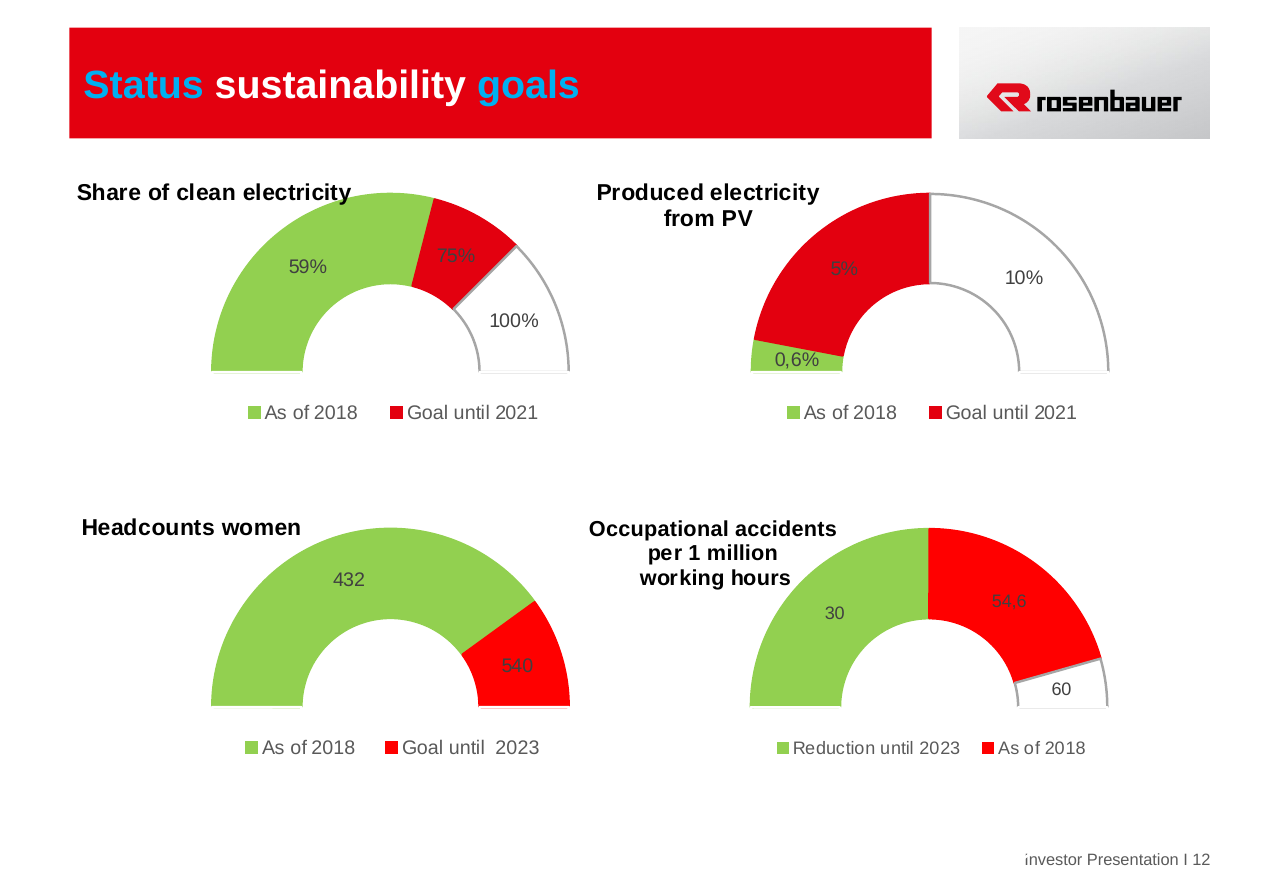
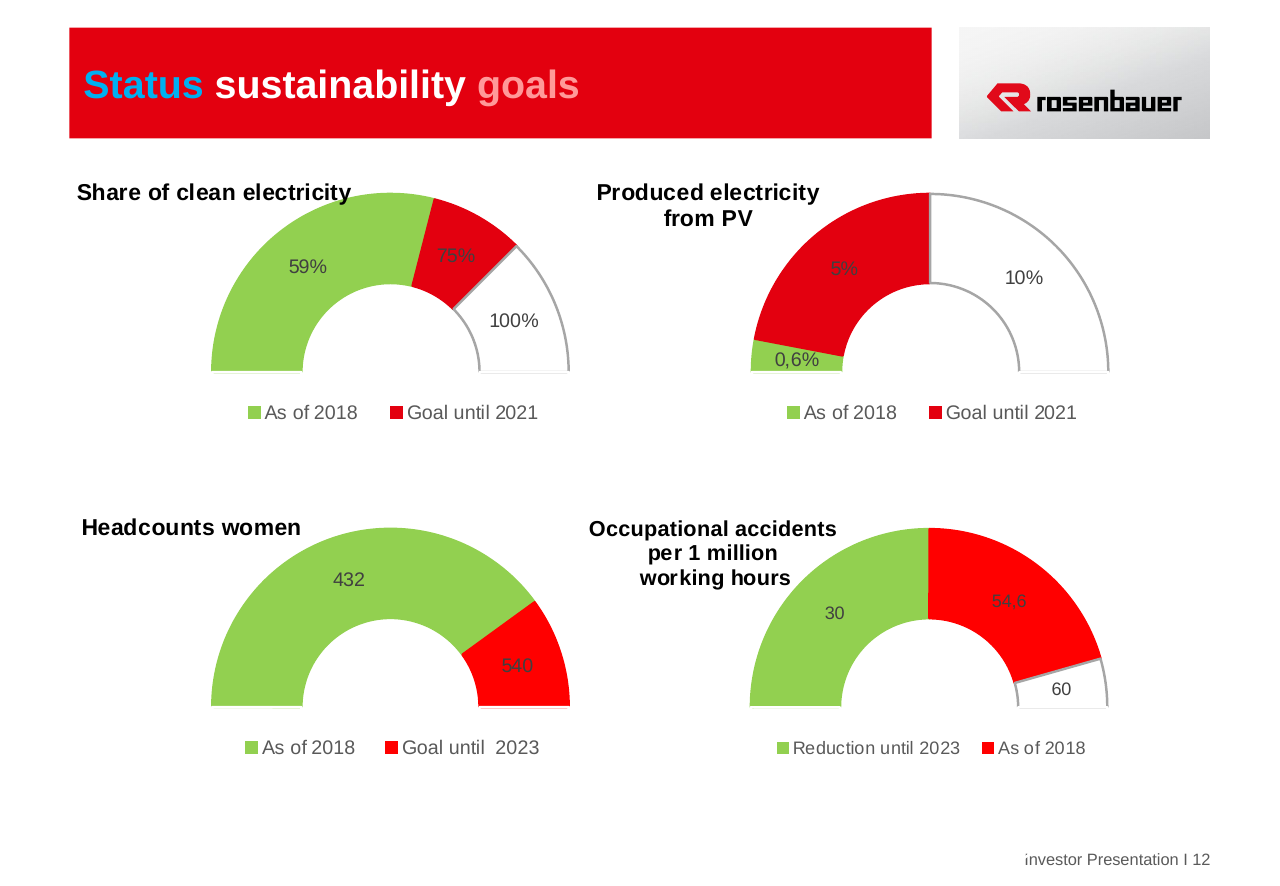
goals colour: light blue -> pink
